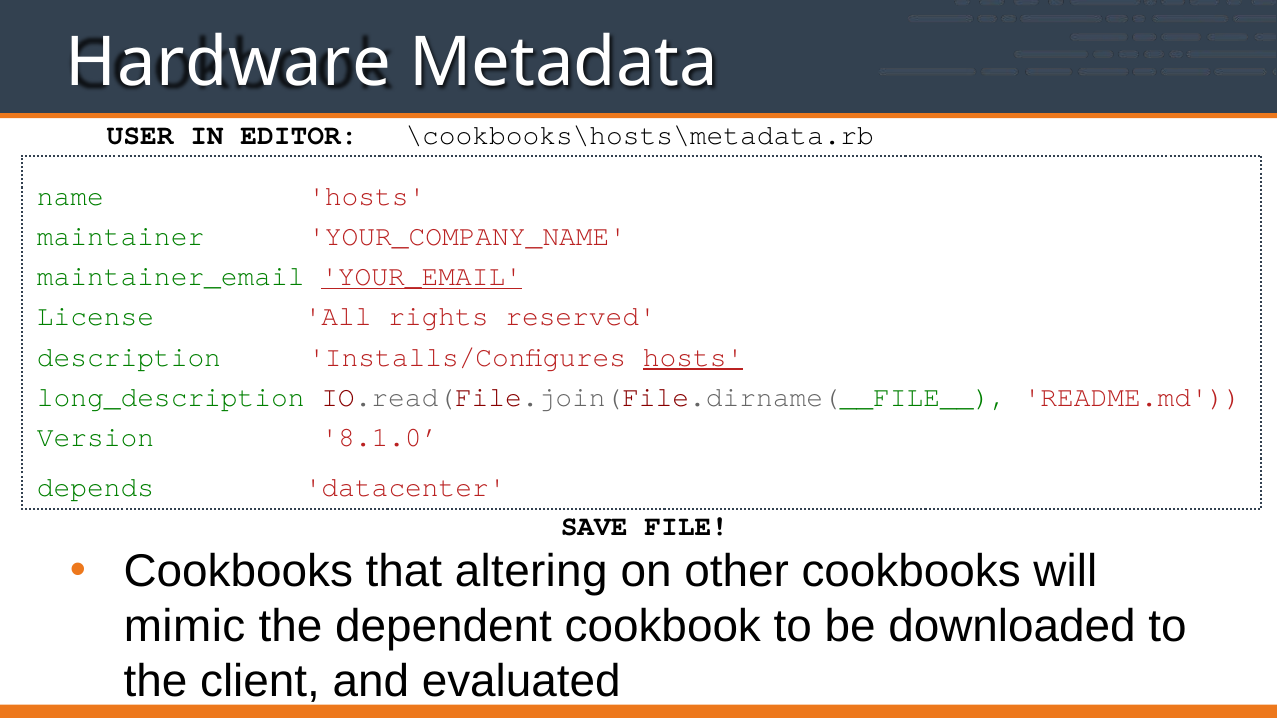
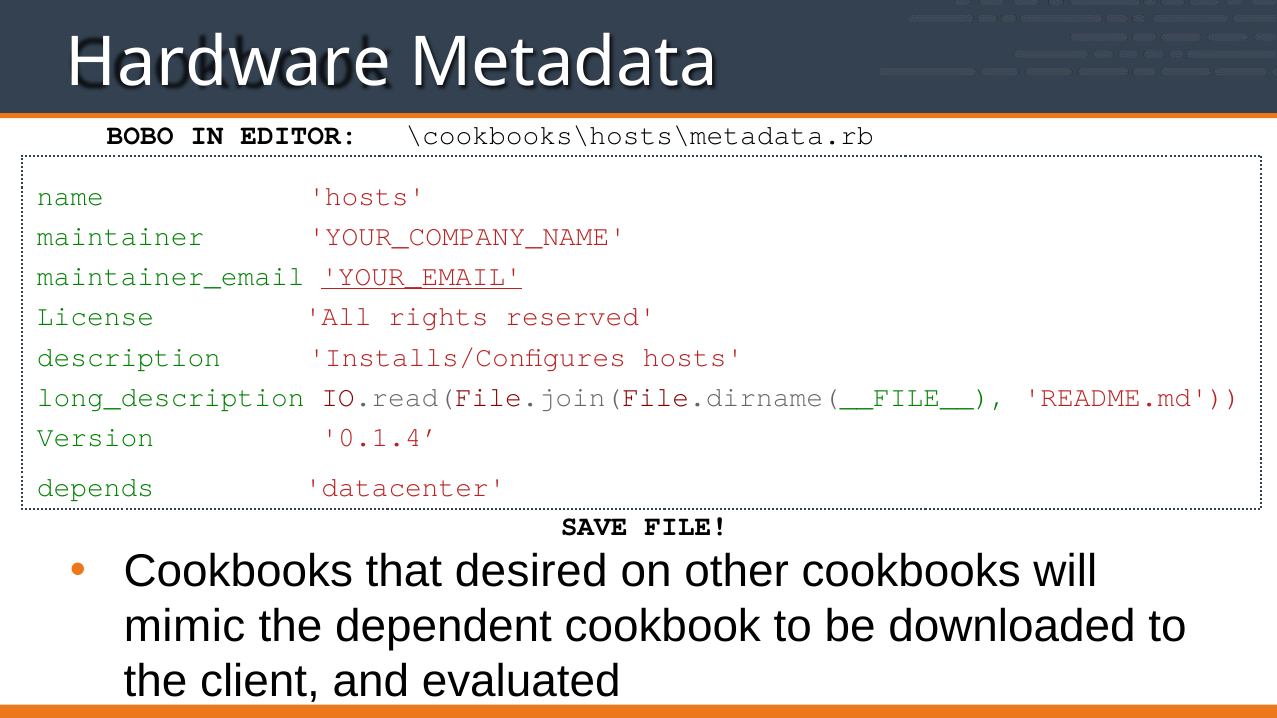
USER: USER -> BOBO
hosts at (693, 357) underline: present -> none
8.1.0: 8.1.0 -> 0.1.4
altering: altering -> desired
